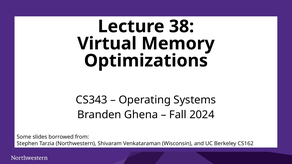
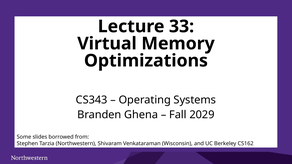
38: 38 -> 33
2024: 2024 -> 2029
